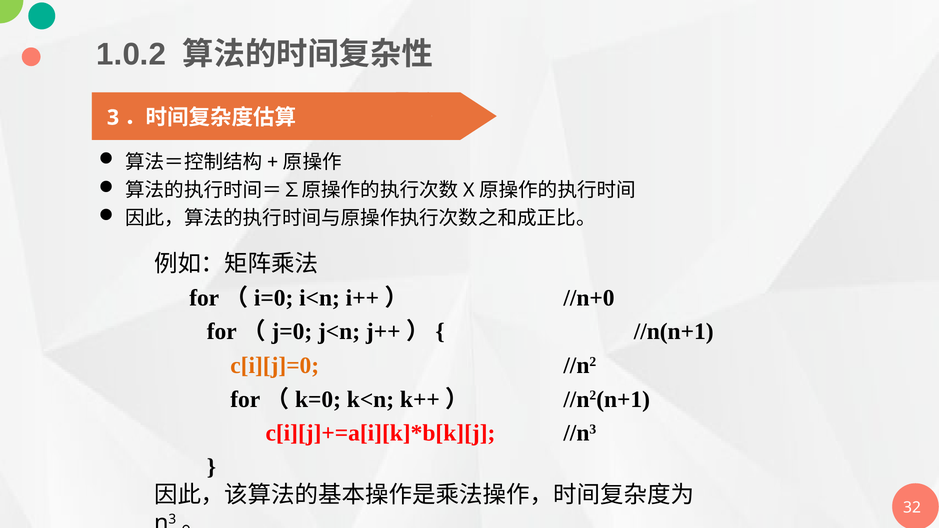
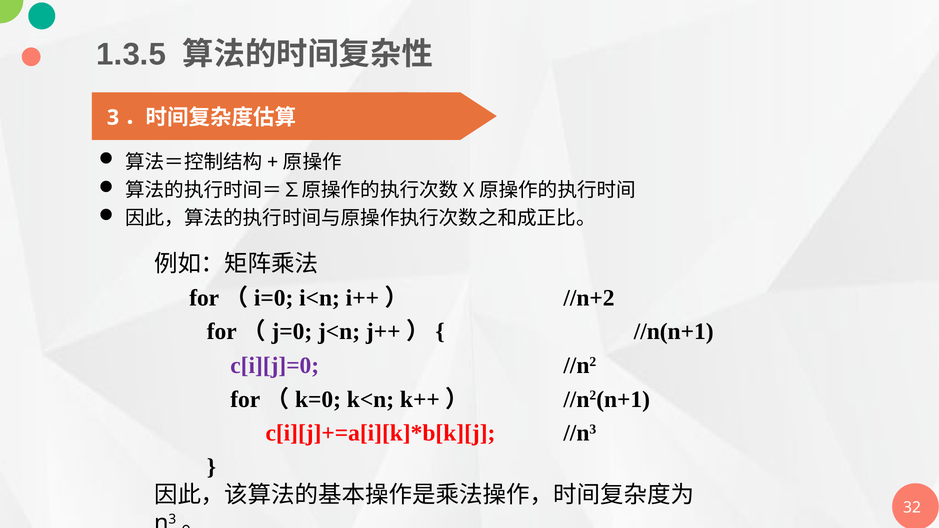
1.0.2: 1.0.2 -> 1.3.5
//n+0: //n+0 -> //n+2
c[i][j]=0 colour: orange -> purple
